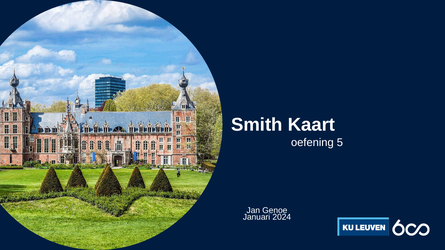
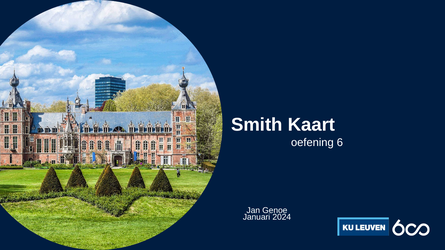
5: 5 -> 6
